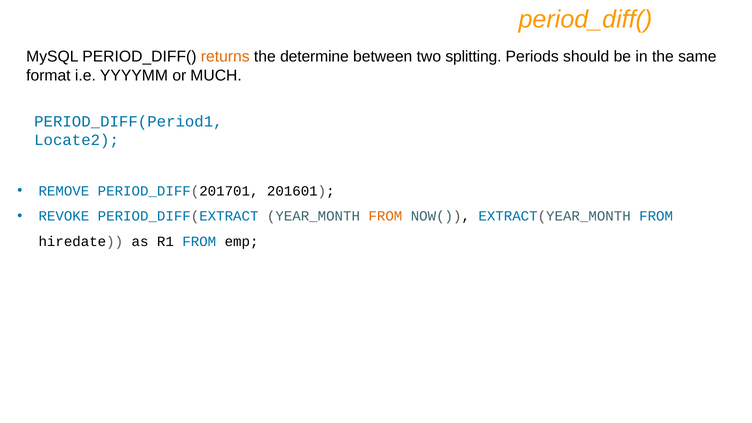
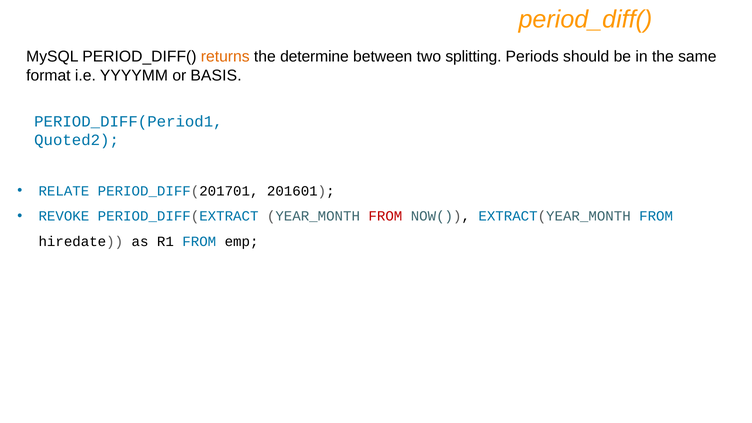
MUCH: MUCH -> BASIS
Locate2: Locate2 -> Quoted2
REMOVE: REMOVE -> RELATE
FROM at (385, 216) colour: orange -> red
